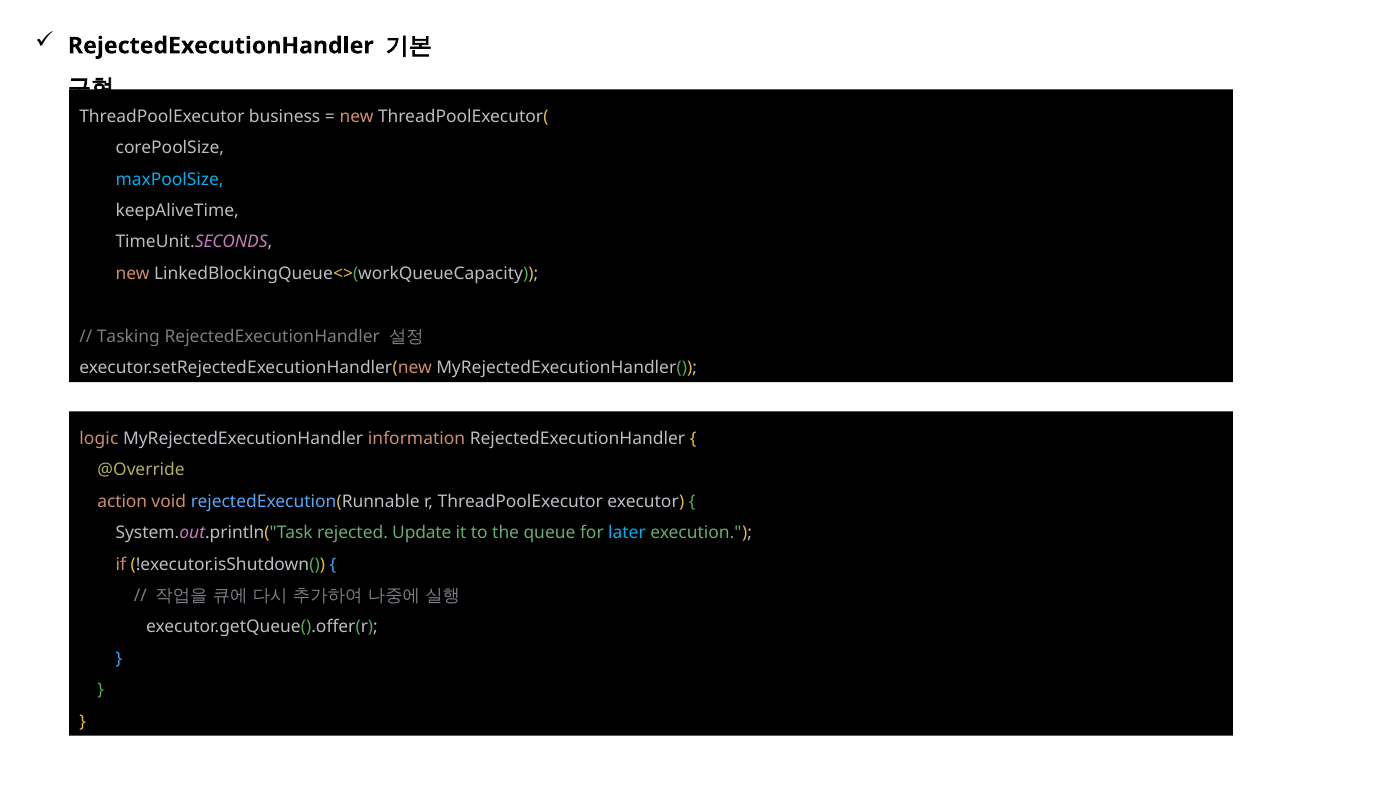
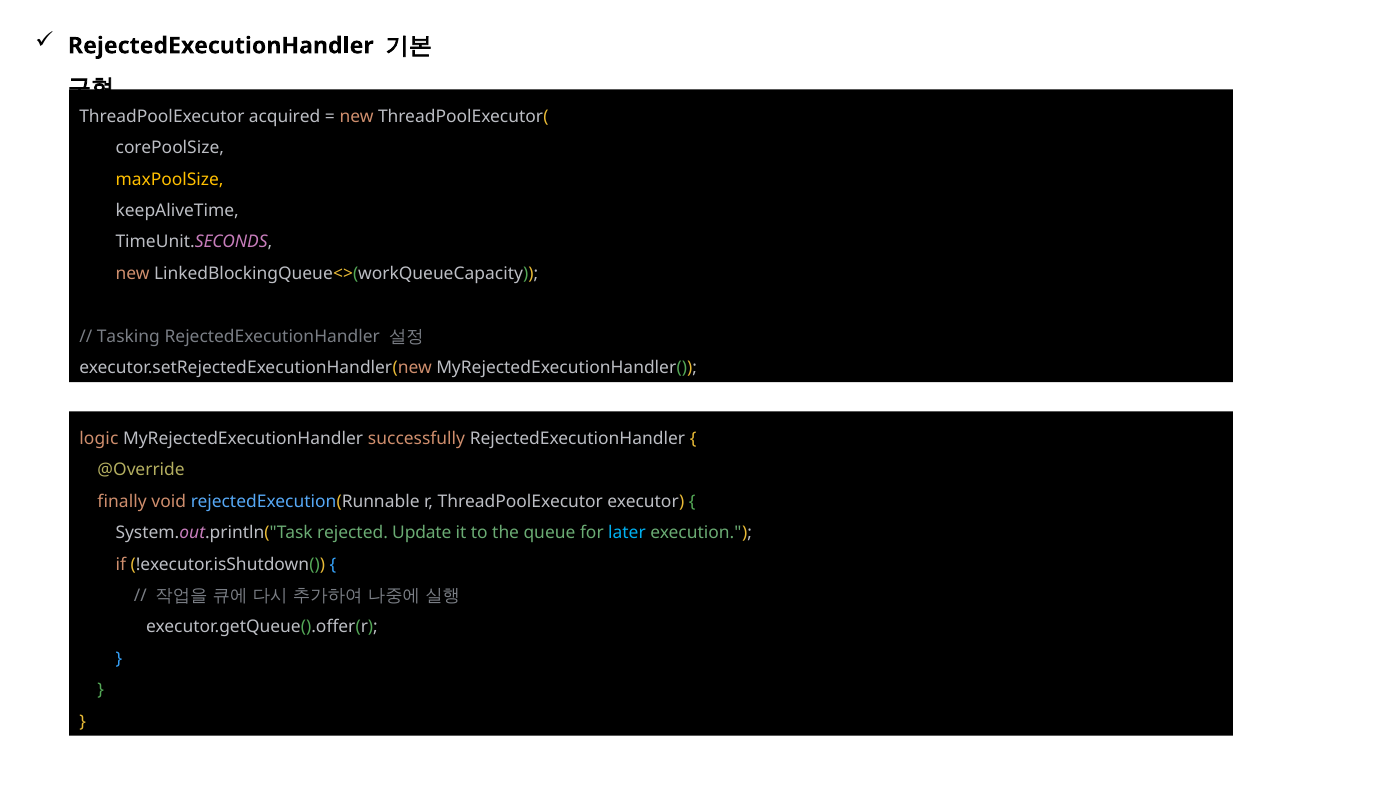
business: business -> acquired
maxPoolSize colour: light blue -> yellow
information: information -> successfully
action: action -> finally
